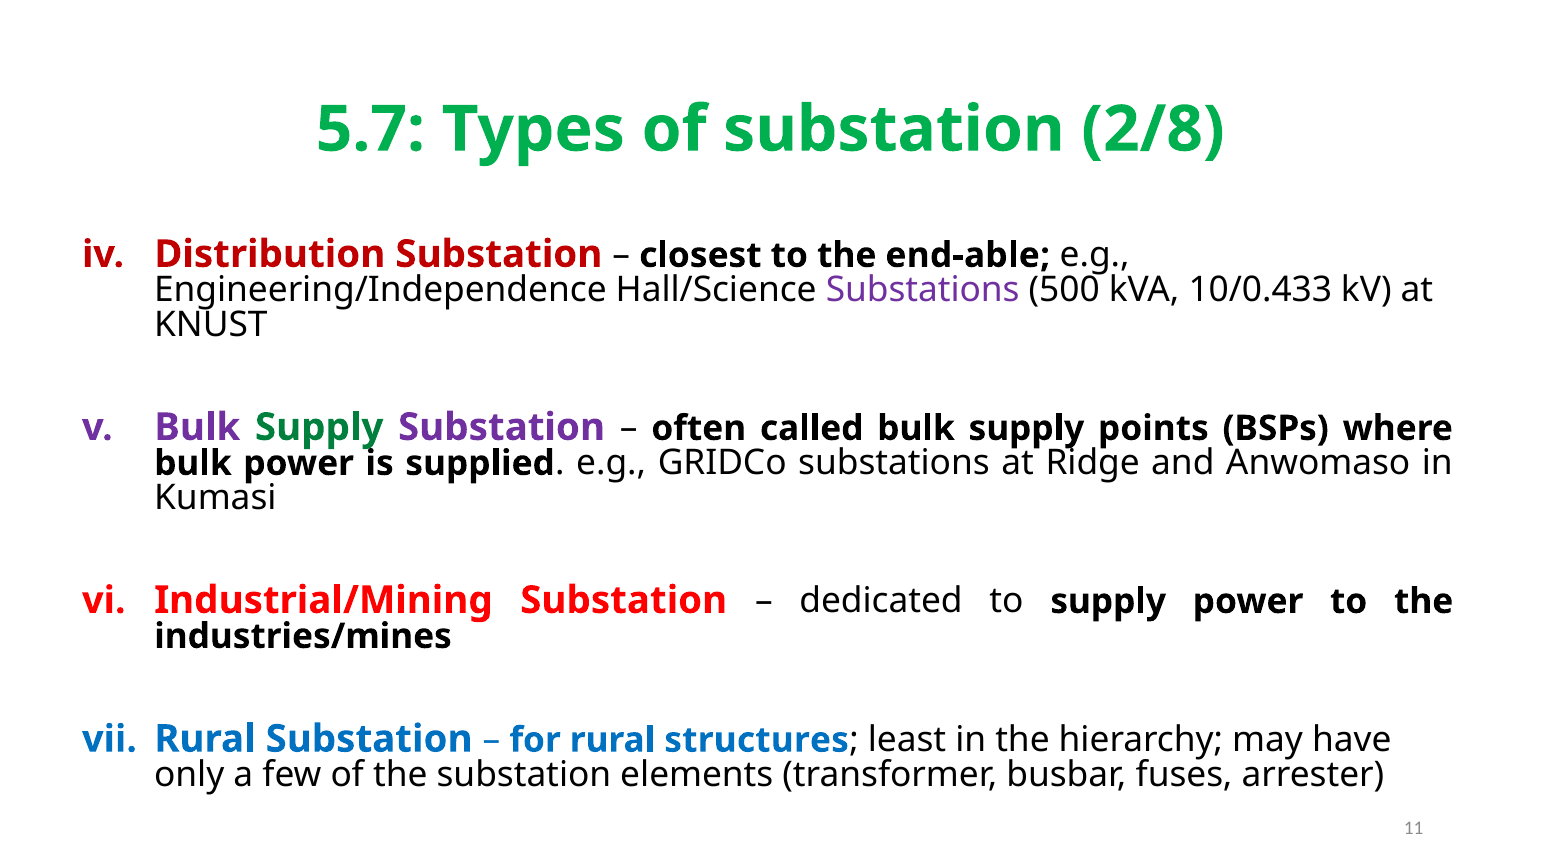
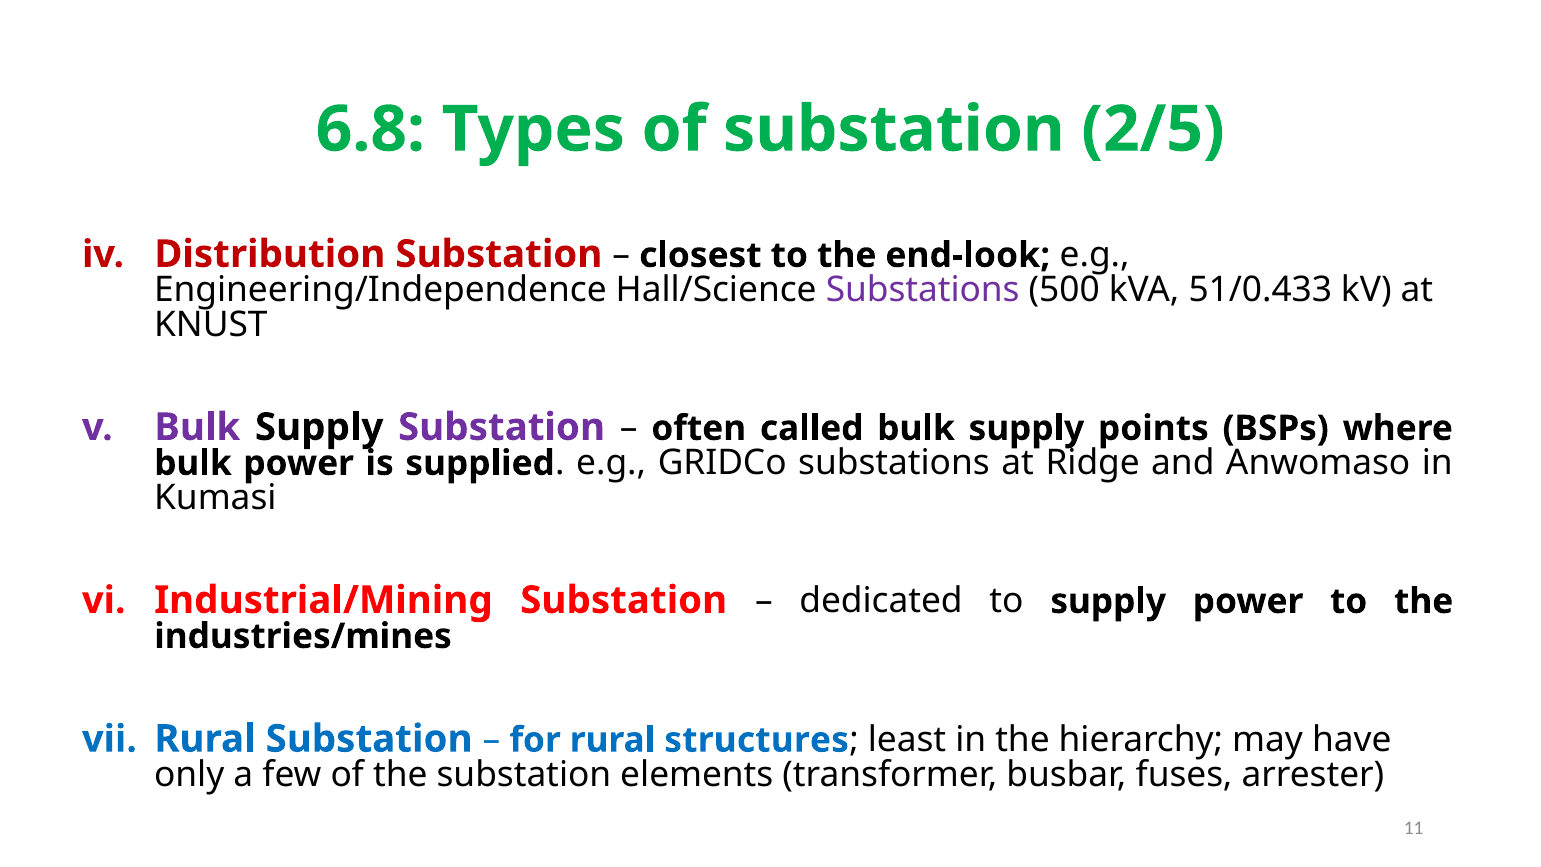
5.7: 5.7 -> 6.8
2/8: 2/8 -> 2/5
end-able: end-able -> end-look
10/0.433: 10/0.433 -> 51/0.433
Supply at (319, 427) colour: green -> black
